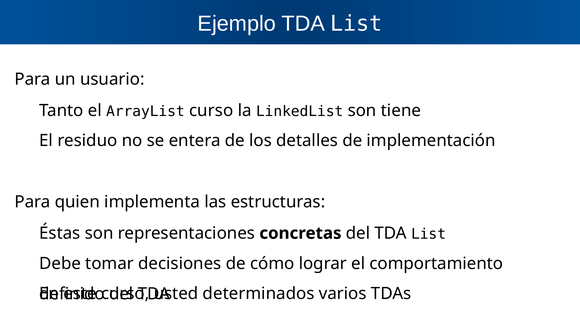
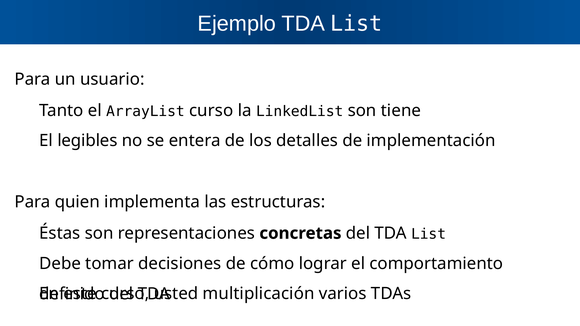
residuo: residuo -> legibles
determinados: determinados -> multiplicación
